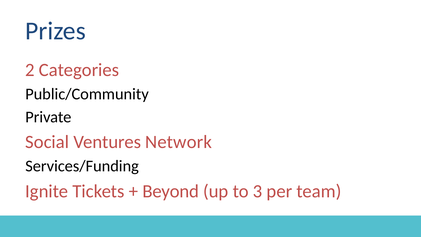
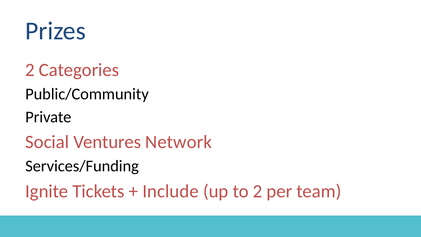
Beyond: Beyond -> Include
to 3: 3 -> 2
